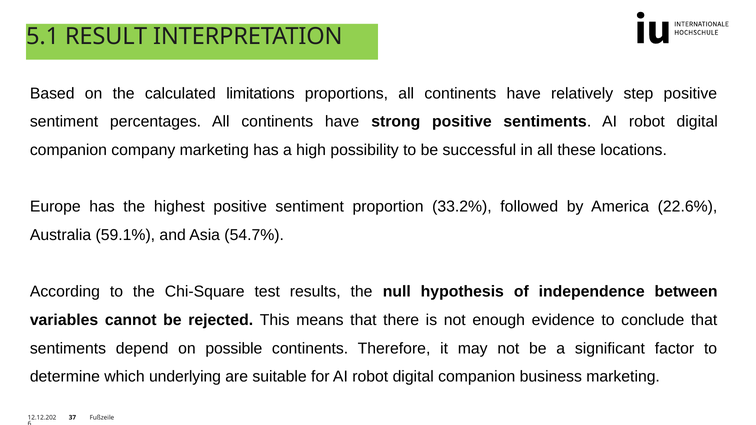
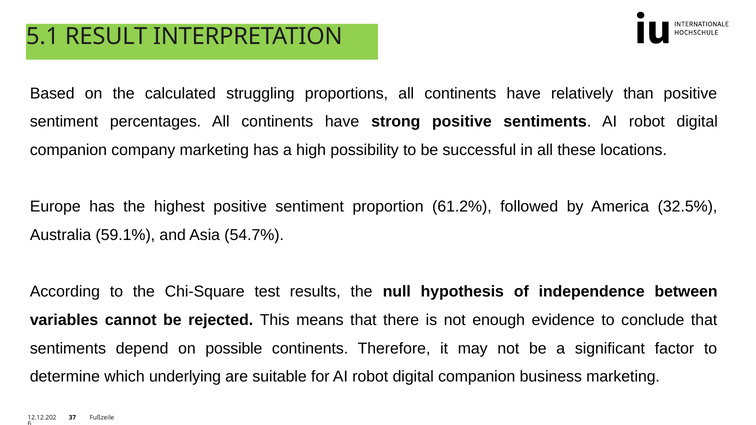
limitations: limitations -> struggling
step: step -> than
33.2%: 33.2% -> 61.2%
22.6%: 22.6% -> 32.5%
